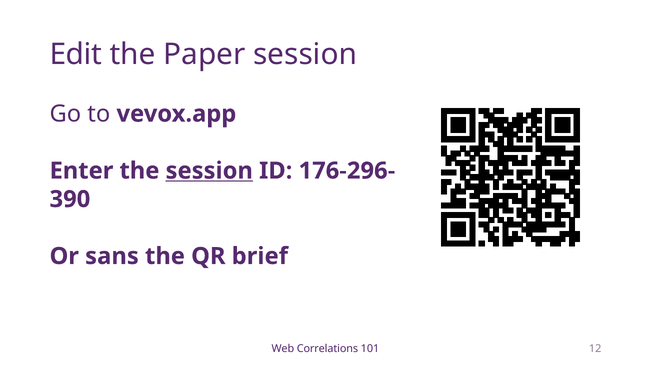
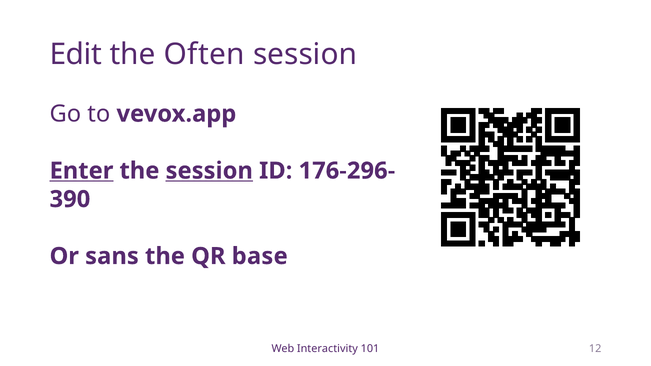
Paper: Paper -> Often
Enter underline: none -> present
brief: brief -> base
Correlations: Correlations -> Interactivity
